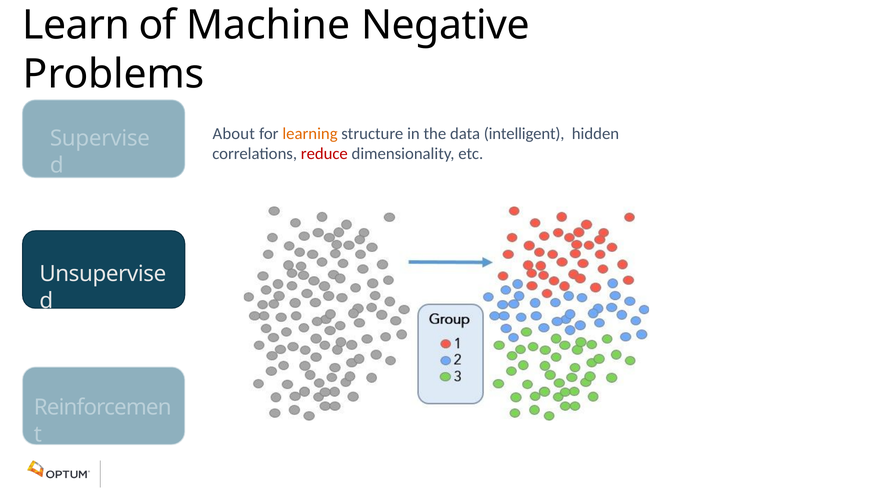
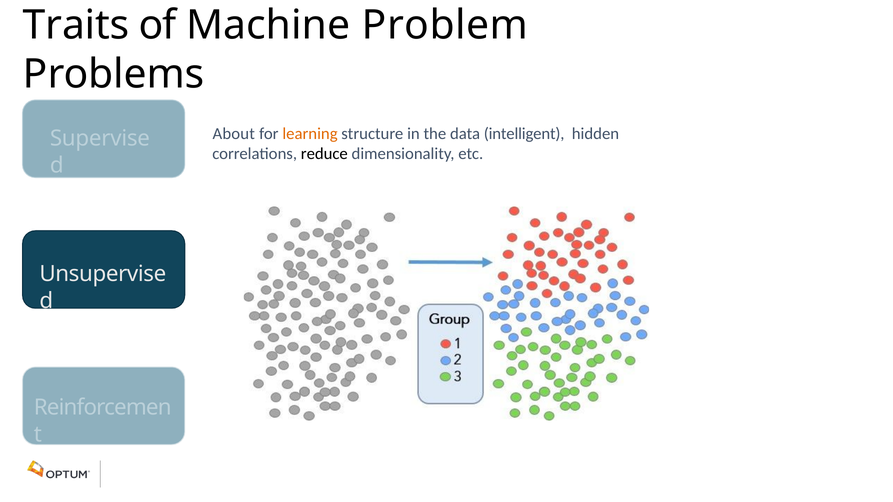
Learn: Learn -> Traits
Negative: Negative -> Problem
reduce colour: red -> black
